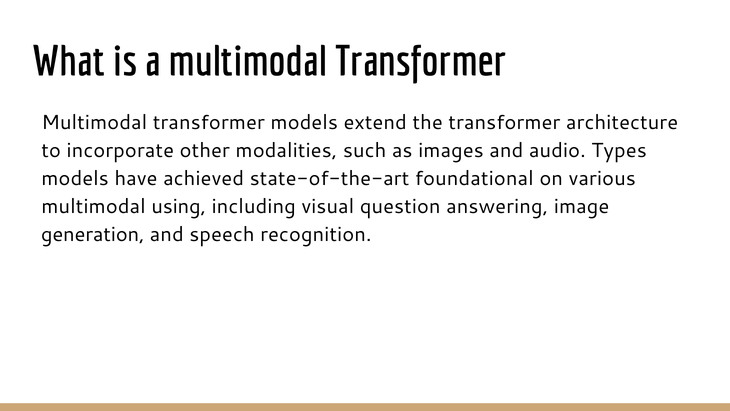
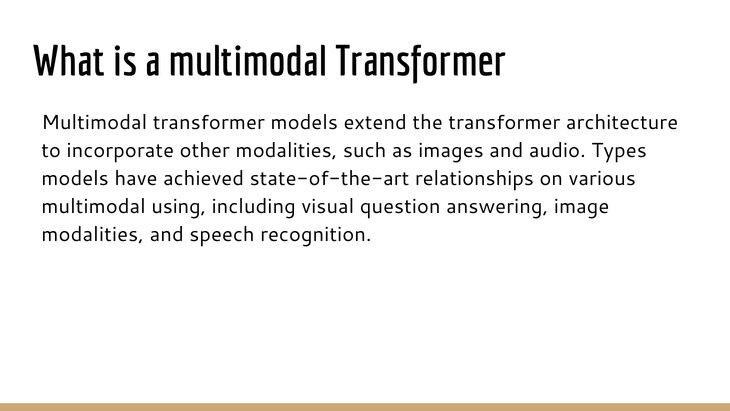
foundational: foundational -> relationships
generation at (93, 234): generation -> modalities
